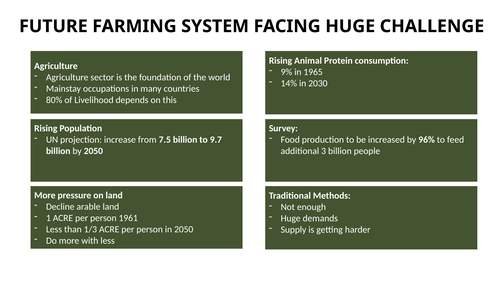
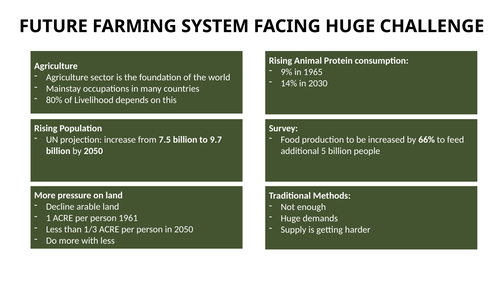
96%: 96% -> 66%
3: 3 -> 5
